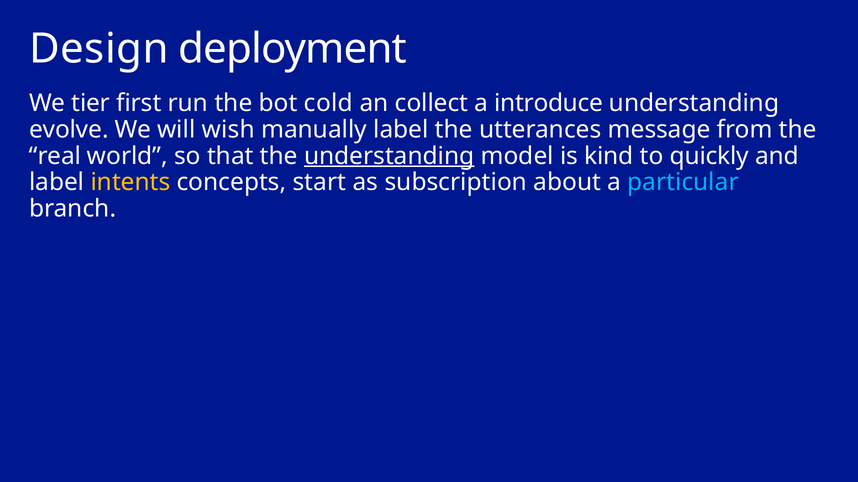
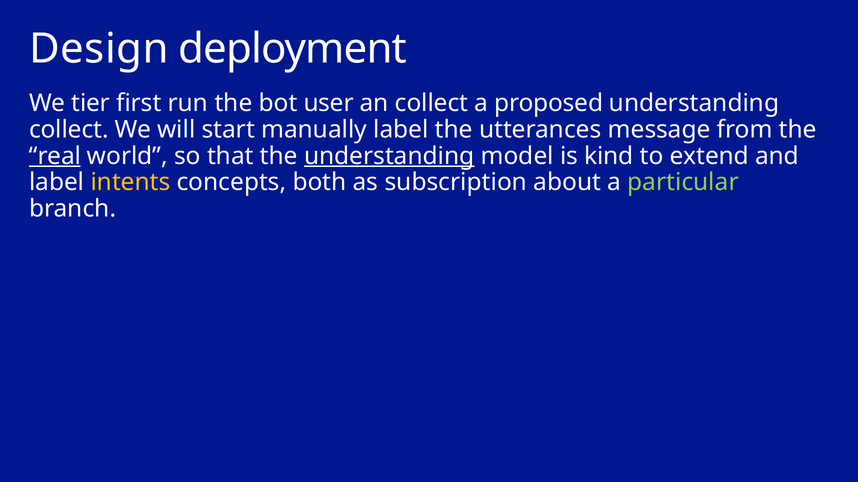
cold: cold -> user
introduce: introduce -> proposed
evolve at (69, 130): evolve -> collect
wish: wish -> start
real underline: none -> present
quickly: quickly -> extend
start: start -> both
particular colour: light blue -> light green
